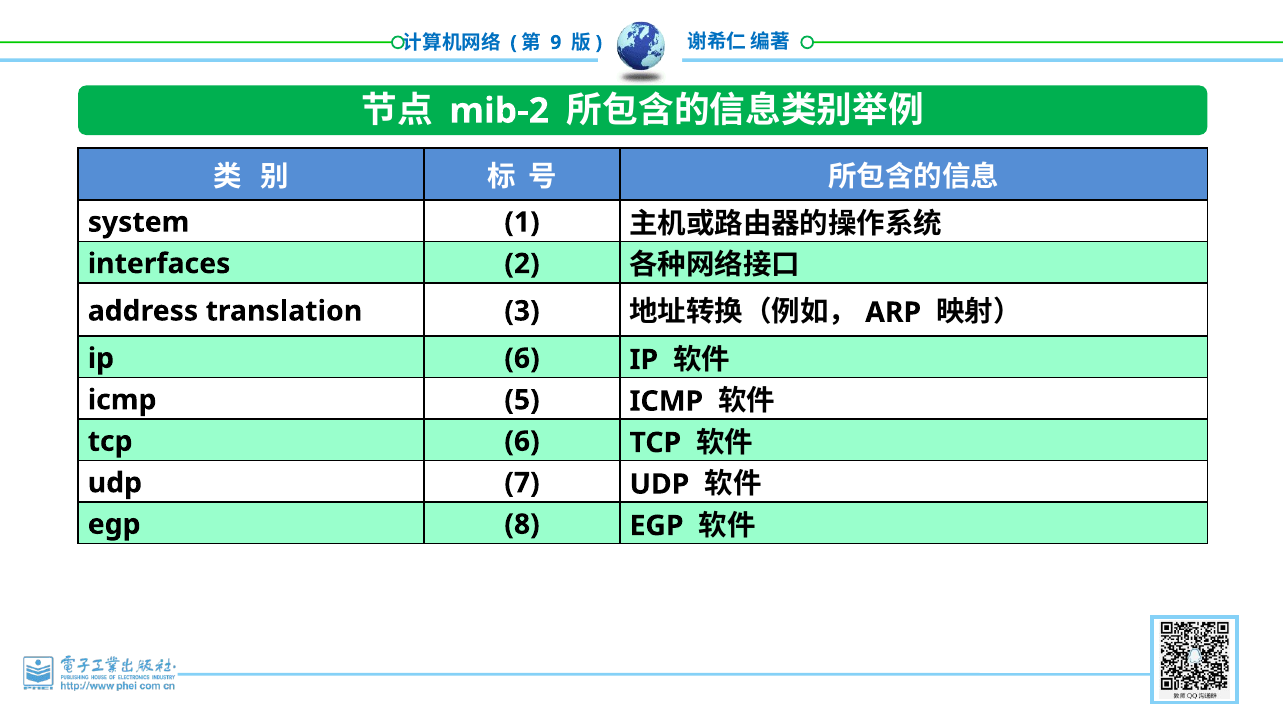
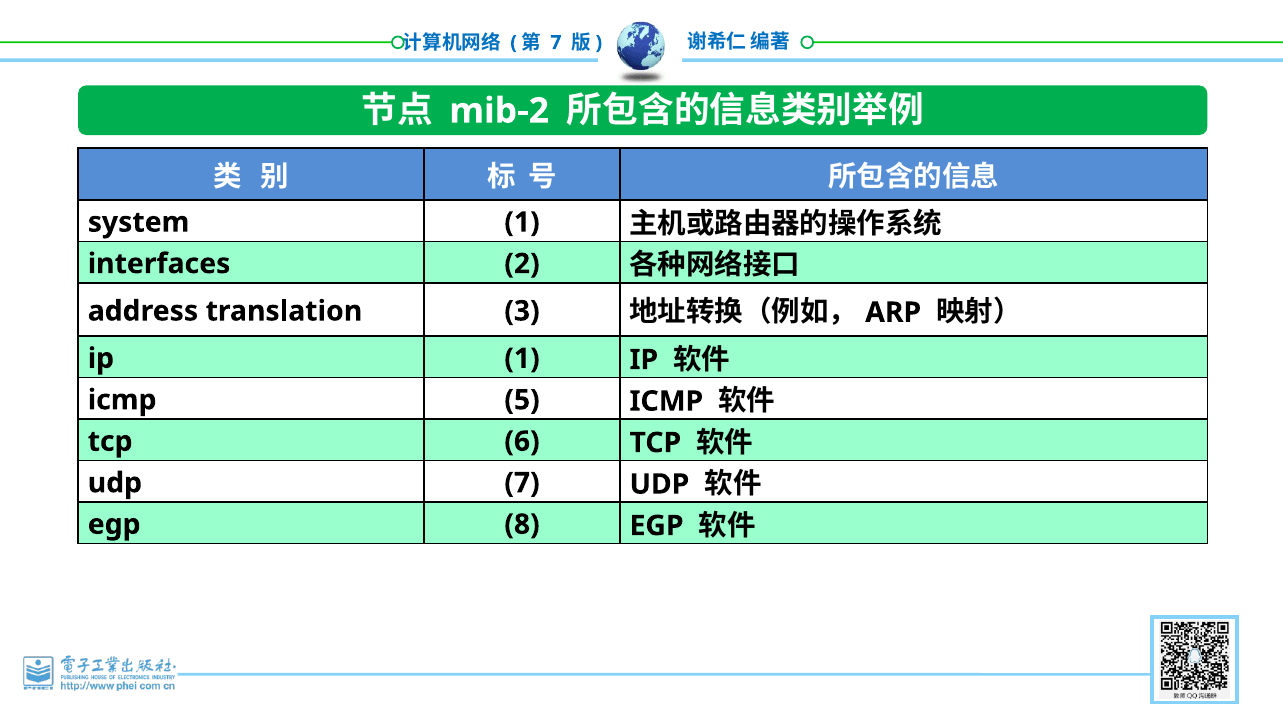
9 at (556, 43): 9 -> 7
ip 6: 6 -> 1
